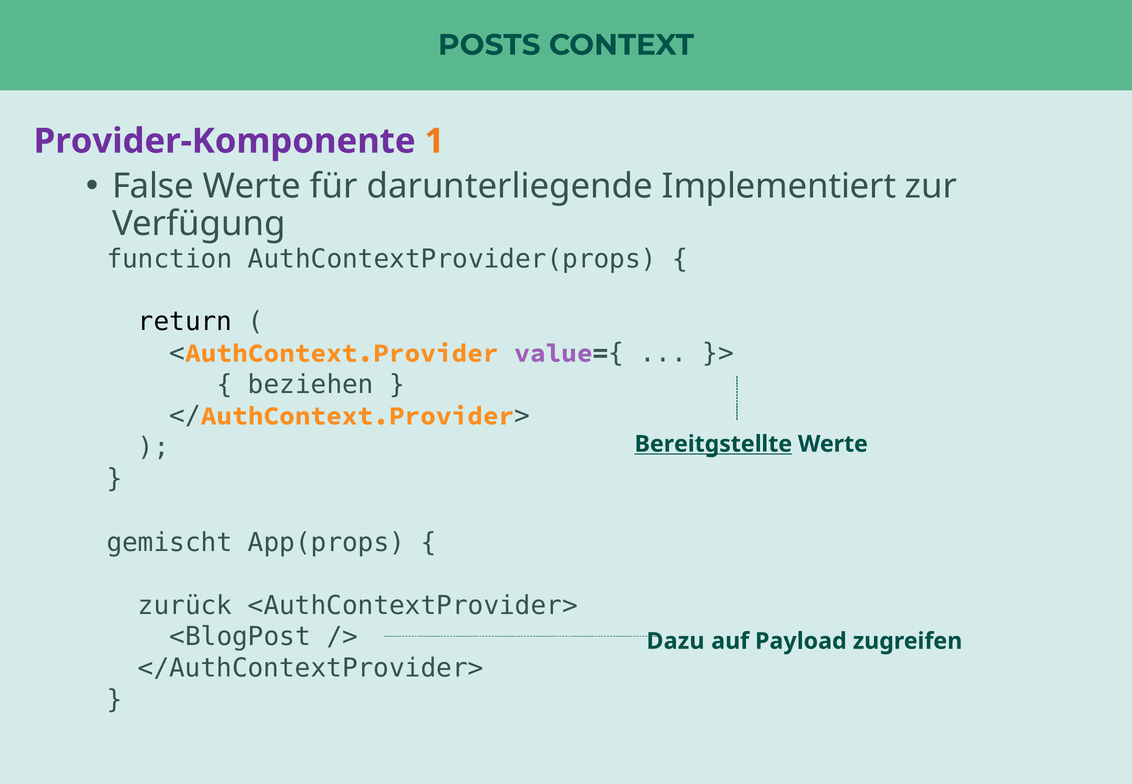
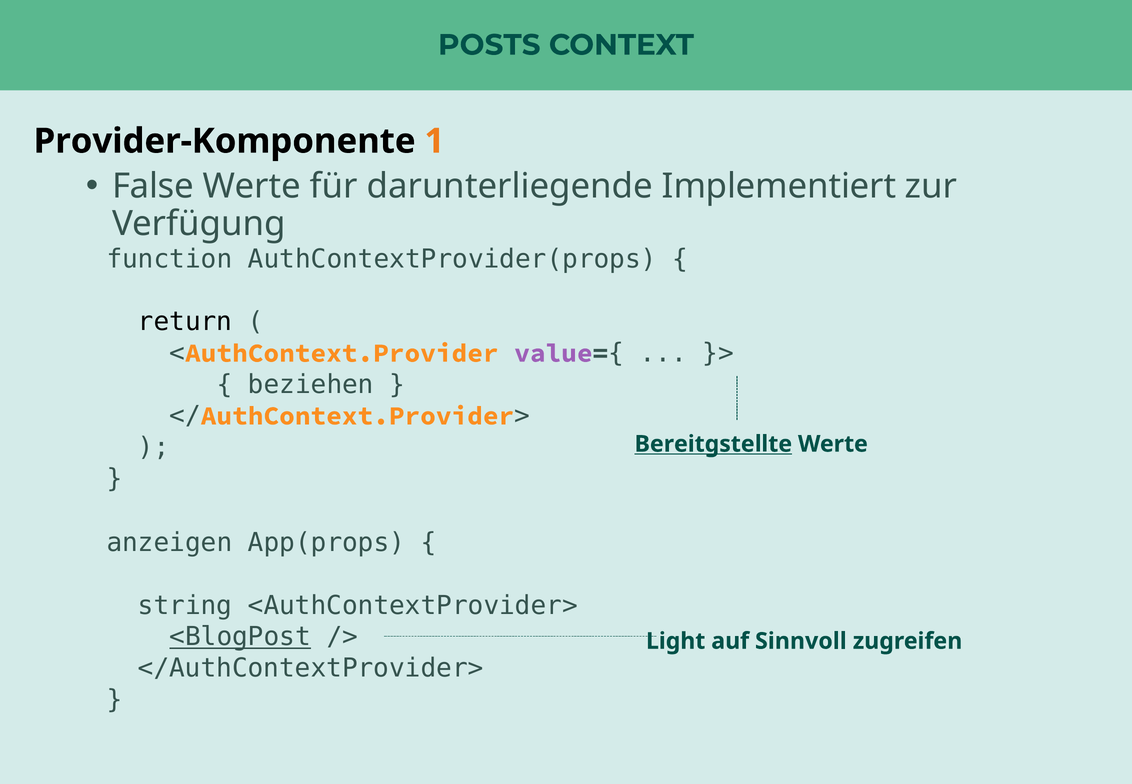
Provider-Komponente colour: purple -> black
gemischt: gemischt -> anzeigen
zurück: zurück -> string
<BlogPost underline: none -> present
Dazu: Dazu -> Light
Payload: Payload -> Sinnvoll
